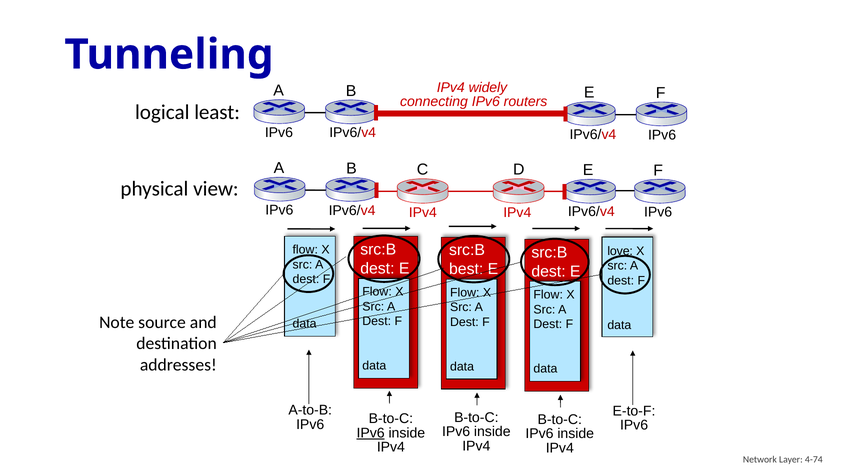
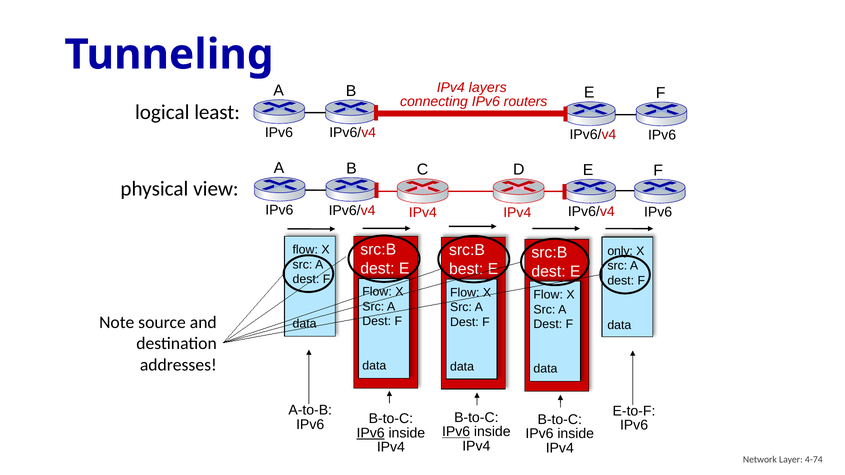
widely: widely -> layers
love: love -> only
IPv6 at (456, 432) underline: none -> present
